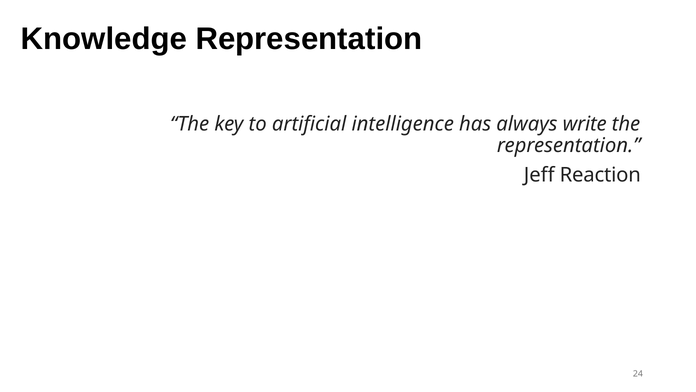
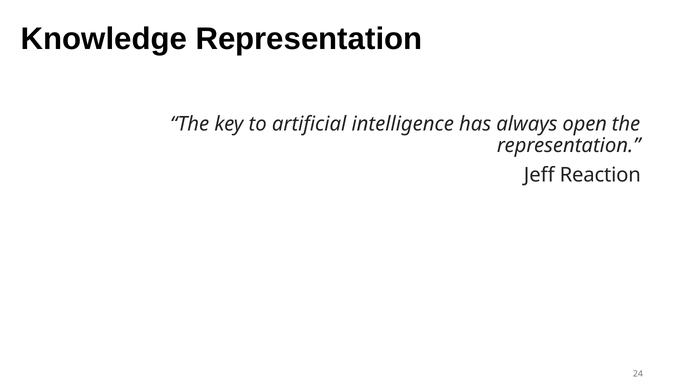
write: write -> open
